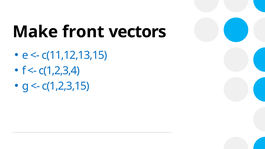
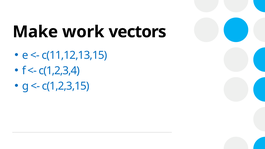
front: front -> work
